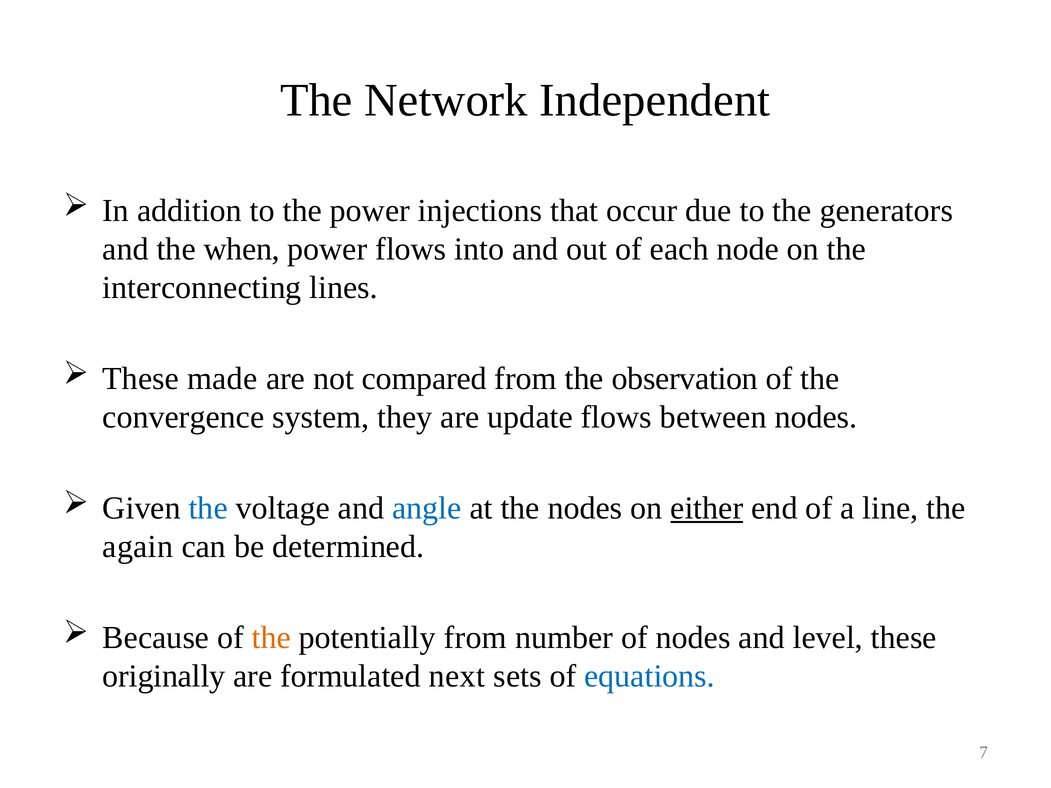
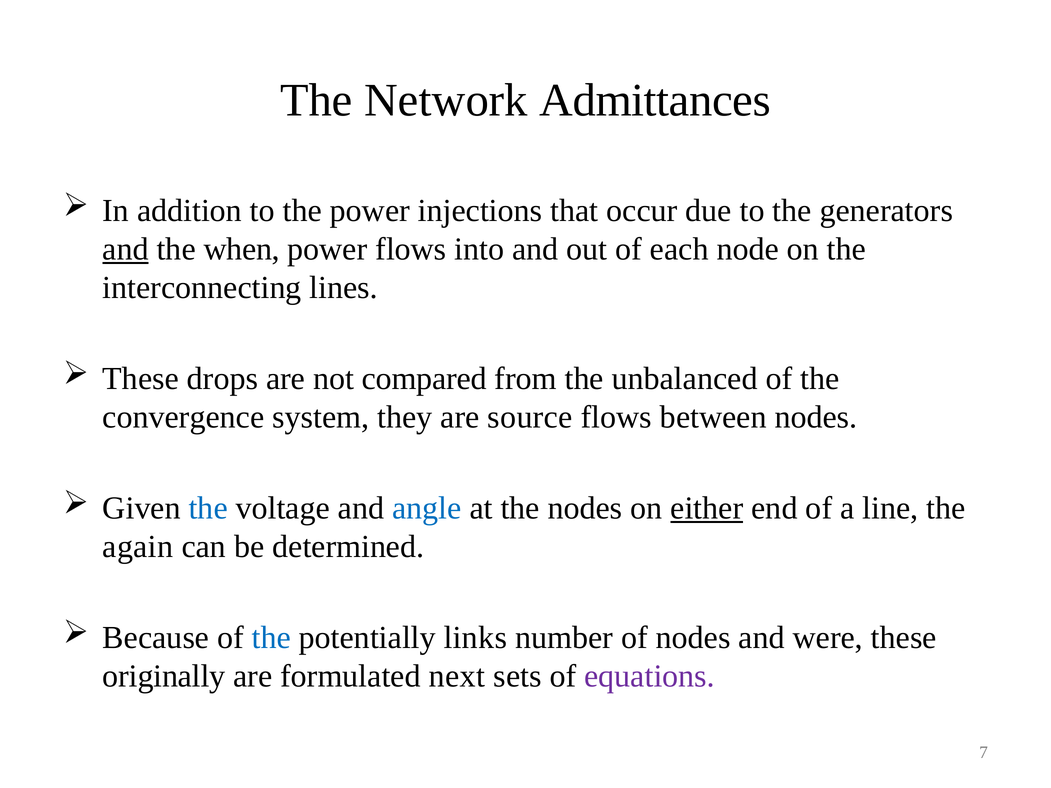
Independent: Independent -> Admittances
and at (126, 249) underline: none -> present
made: made -> drops
observation: observation -> unbalanced
update: update -> source
the at (271, 638) colour: orange -> blue
potentially from: from -> links
level: level -> were
equations colour: blue -> purple
